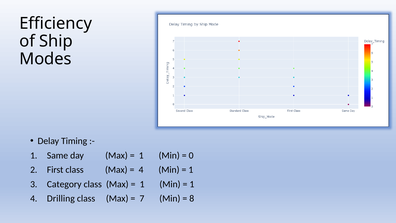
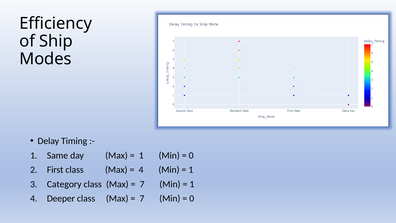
1 at (142, 184): 1 -> 7
Drilling: Drilling -> Deeper
8 at (192, 198): 8 -> 0
